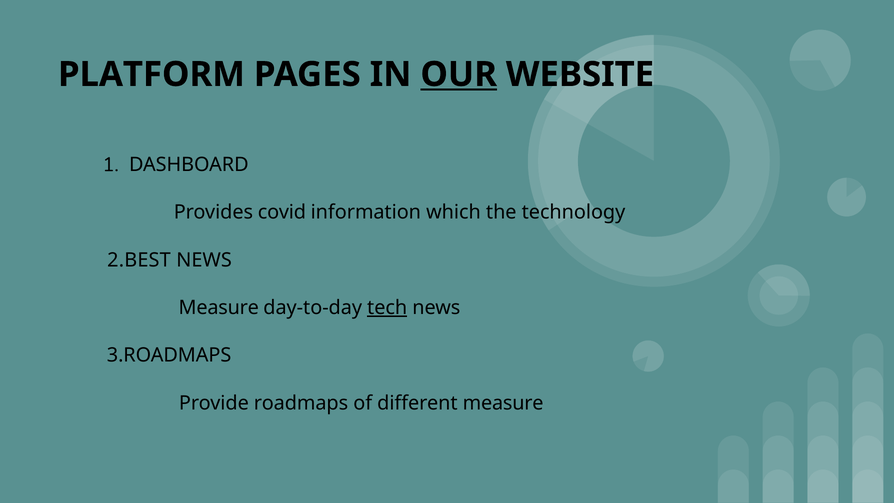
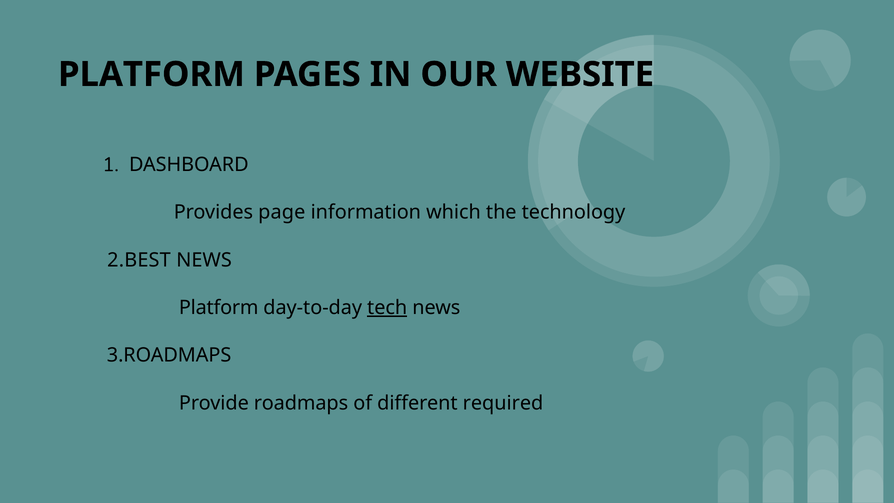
OUR underline: present -> none
covid: covid -> page
Measure at (219, 308): Measure -> Platform
different measure: measure -> required
